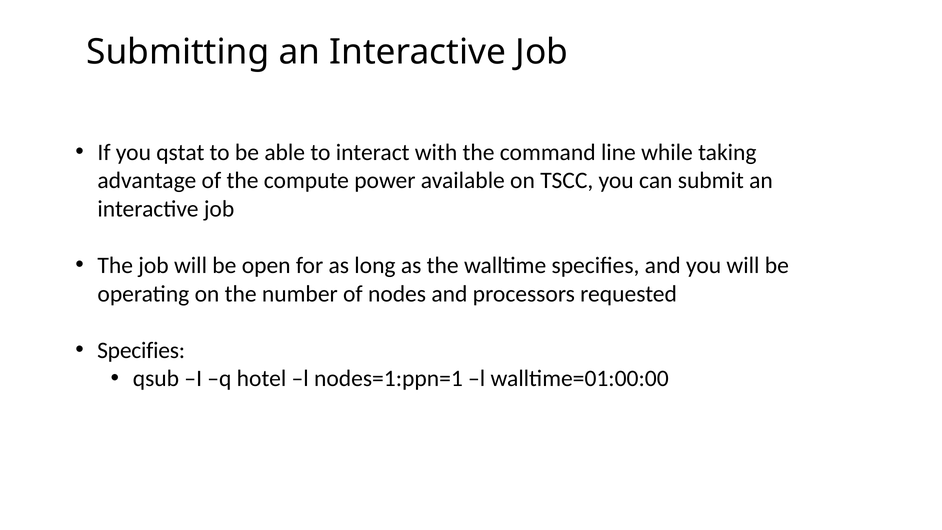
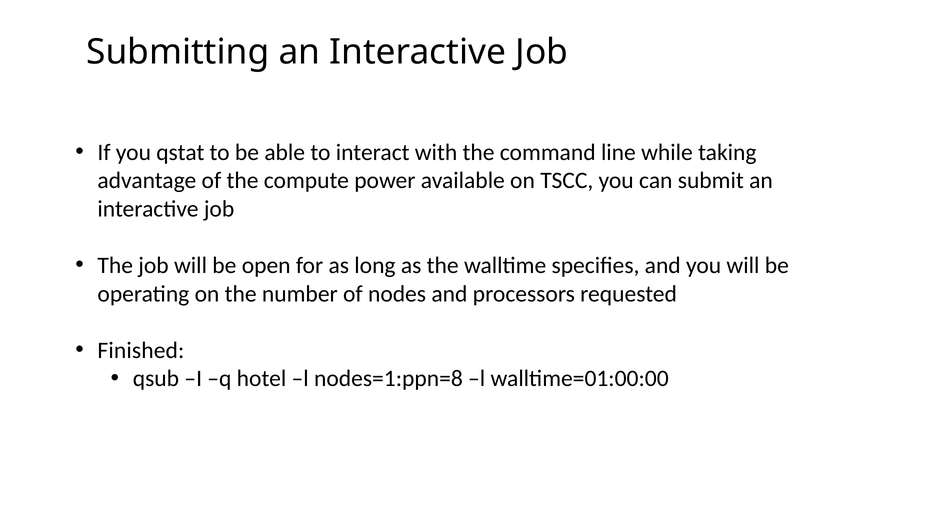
Specifies at (141, 350): Specifies -> Finished
nodes=1:ppn=1: nodes=1:ppn=1 -> nodes=1:ppn=8
